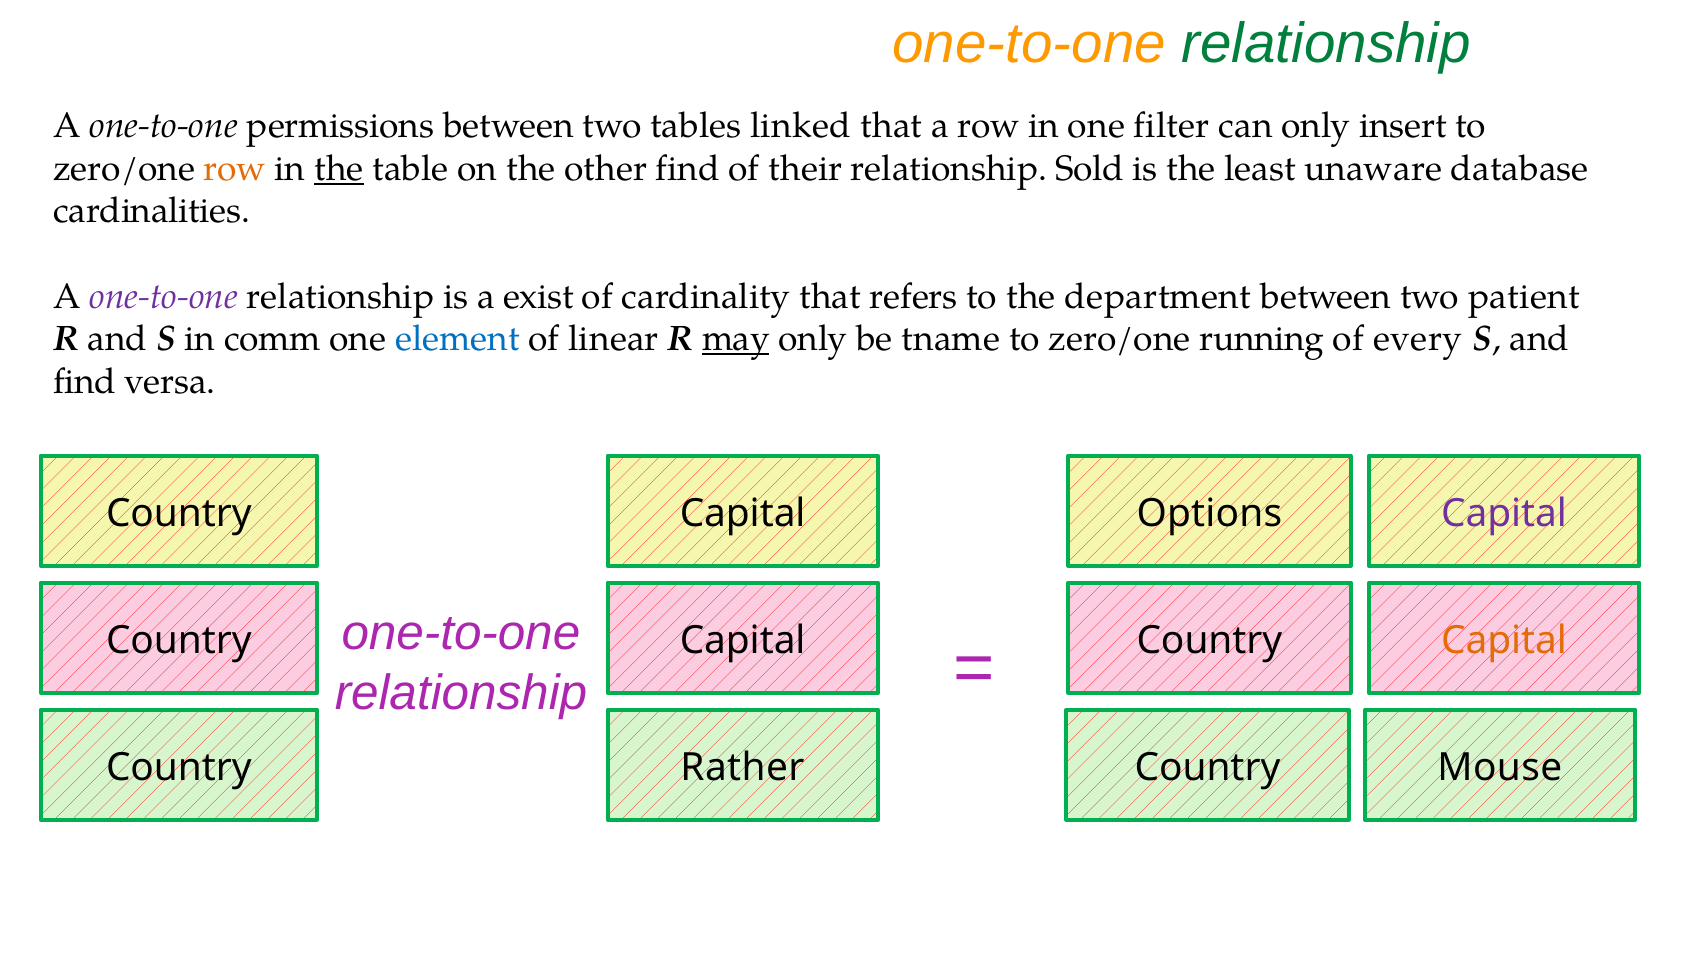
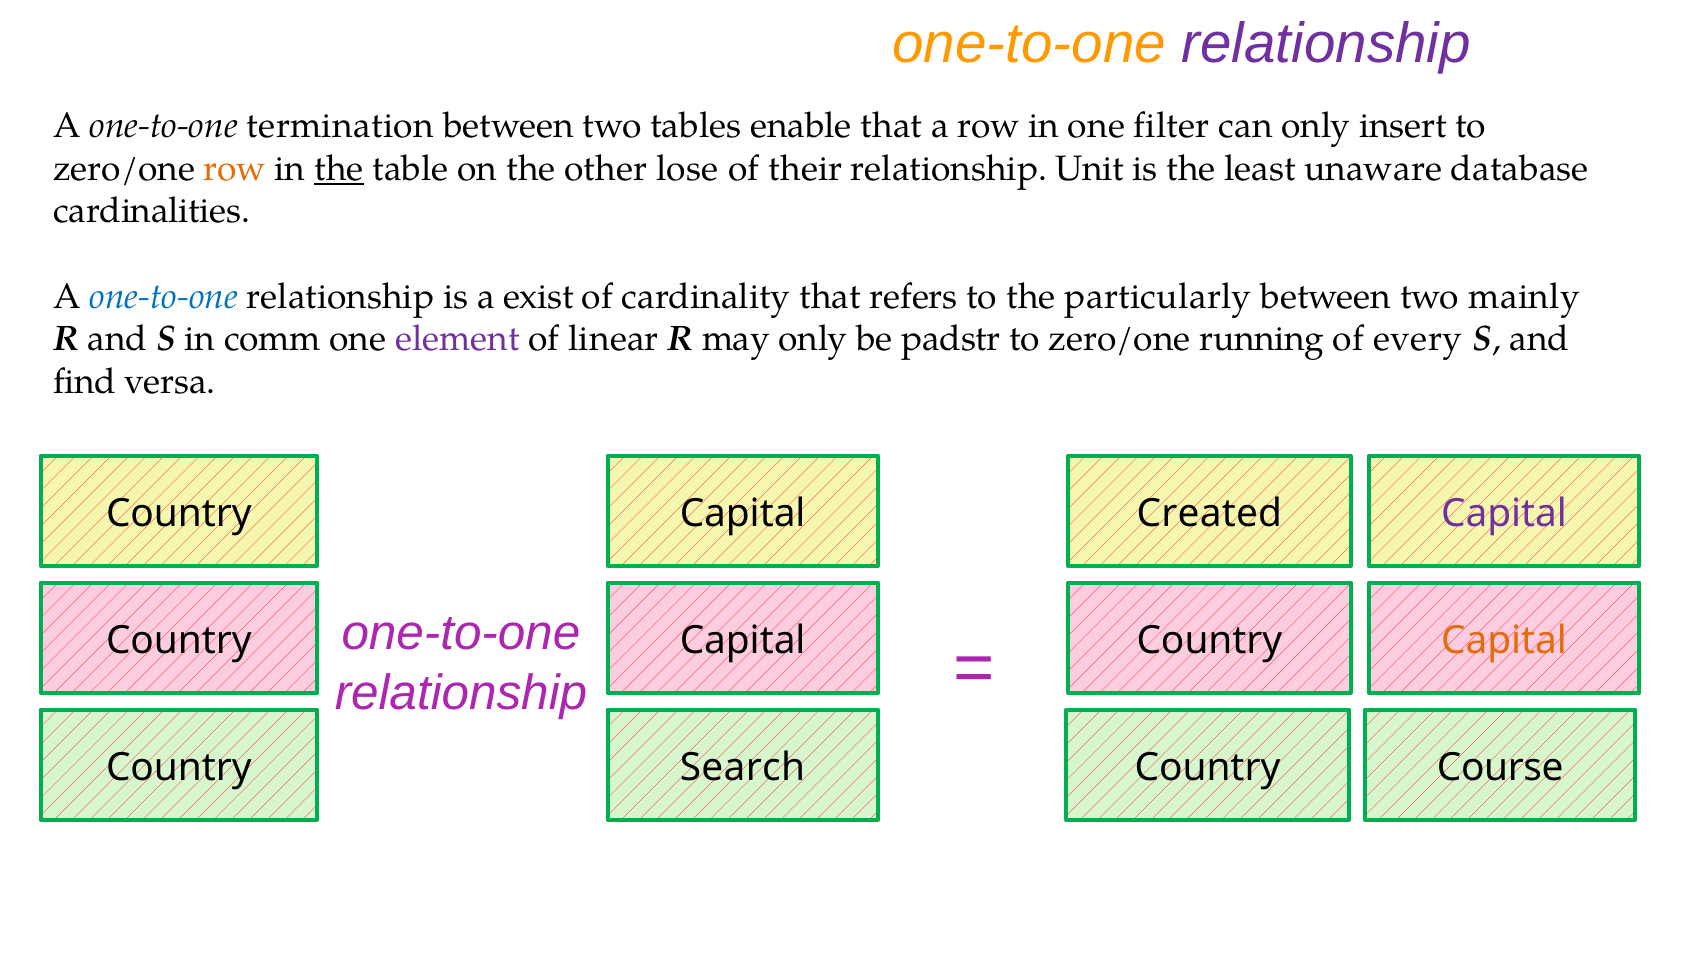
relationship at (1326, 44) colour: green -> purple
permissions: permissions -> termination
linked: linked -> enable
other find: find -> lose
Sold: Sold -> Unit
one-to-one at (164, 297) colour: purple -> blue
department: department -> particularly
patient: patient -> mainly
element colour: blue -> purple
may underline: present -> none
tname: tname -> padstr
Options: Options -> Created
Rather: Rather -> Search
Mouse: Mouse -> Course
